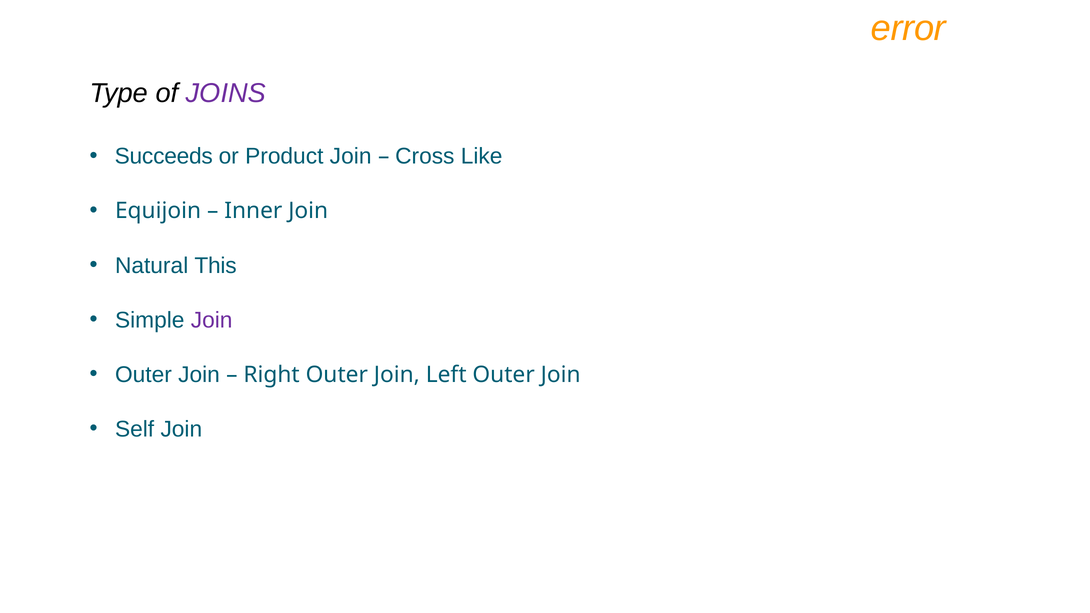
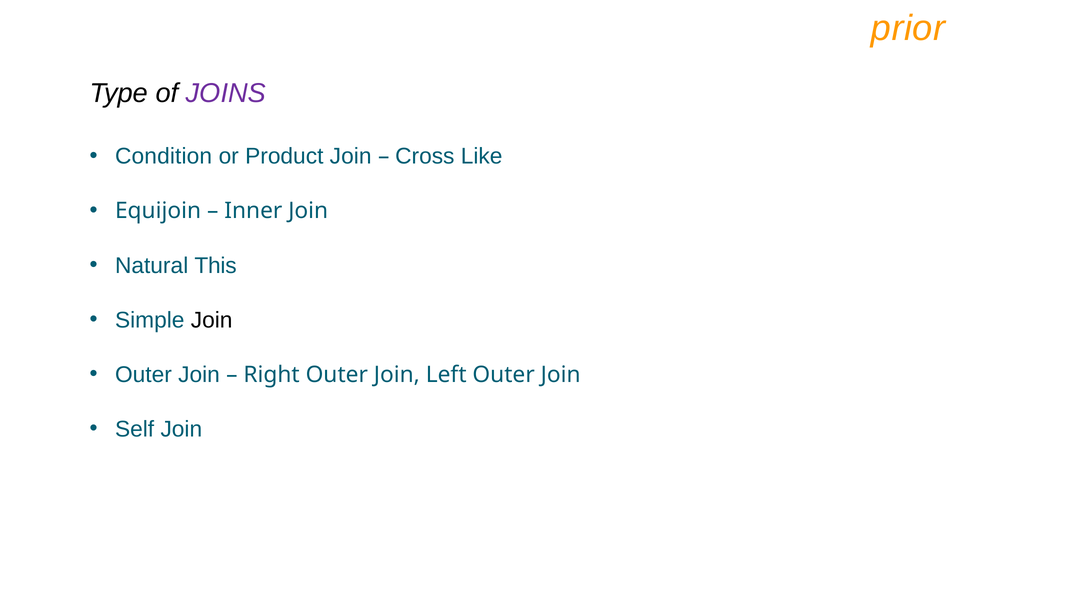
error: error -> prior
Succeeds: Succeeds -> Condition
Join at (212, 320) colour: purple -> black
